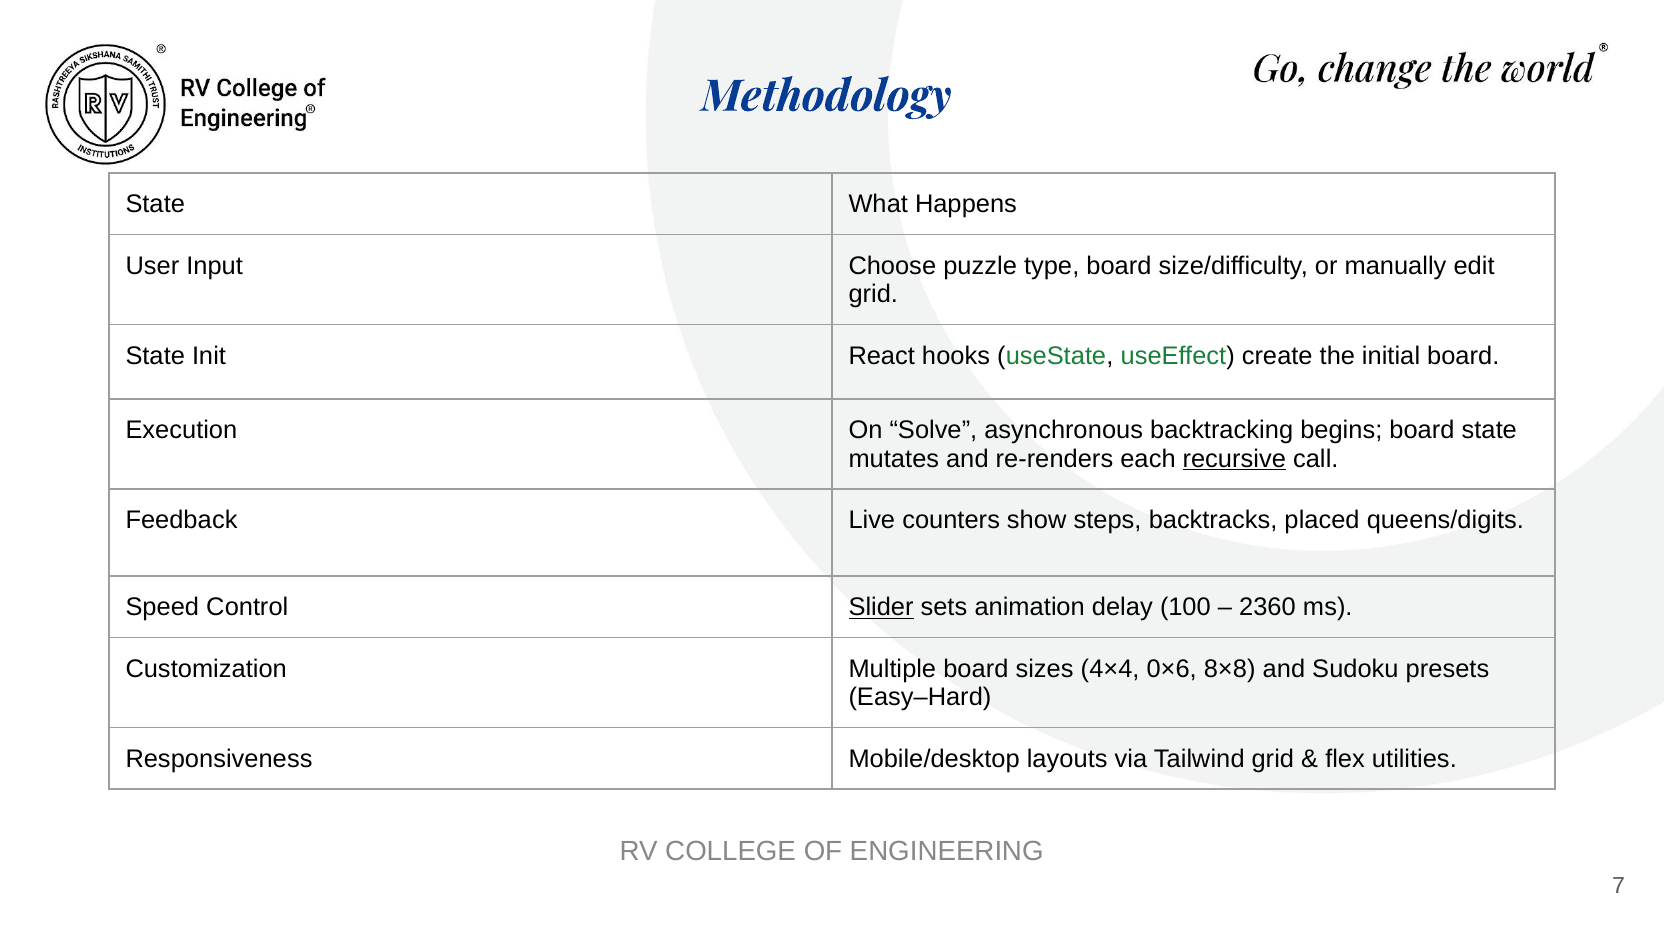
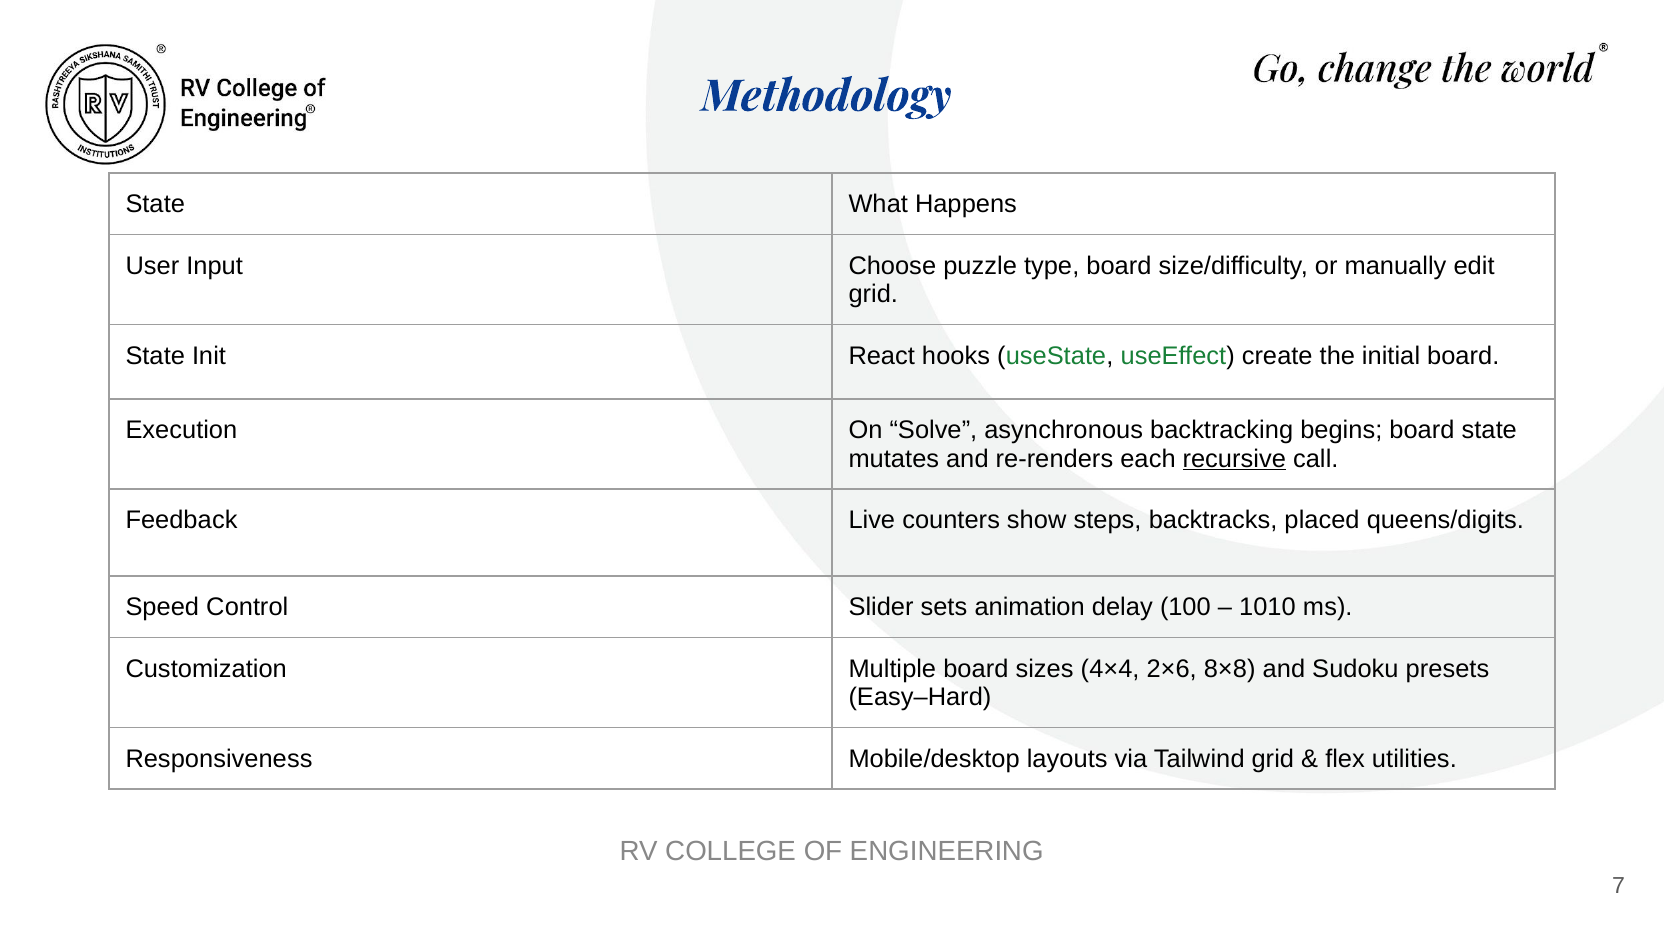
Slider underline: present -> none
2360: 2360 -> 1010
0×6: 0×6 -> 2×6
